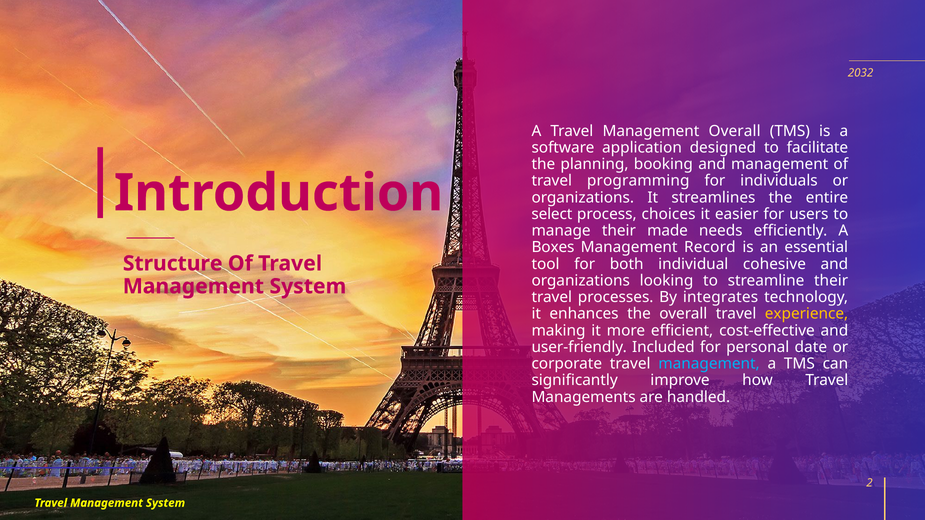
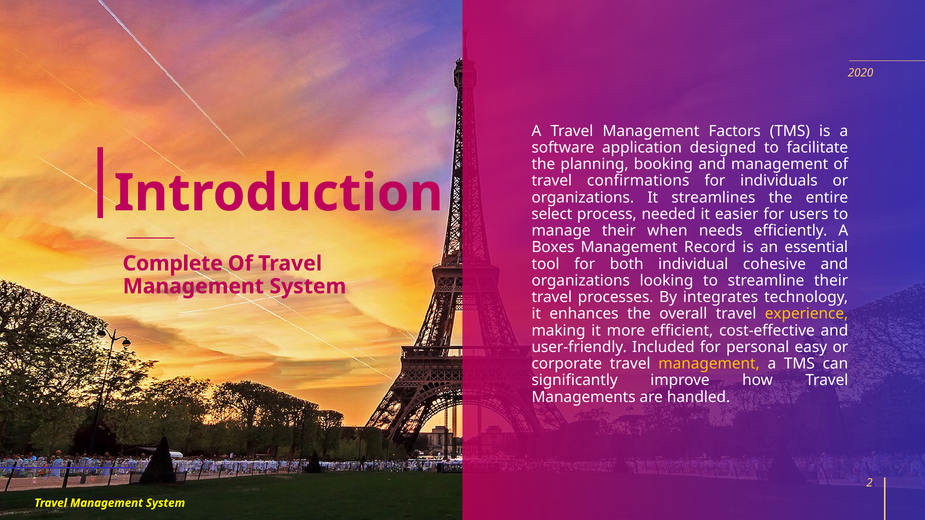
2032: 2032 -> 2020
Management Overall: Overall -> Factors
programming: programming -> confirmations
choices: choices -> needed
made: made -> when
Structure: Structure -> Complete
date: date -> easy
management at (709, 364) colour: light blue -> yellow
